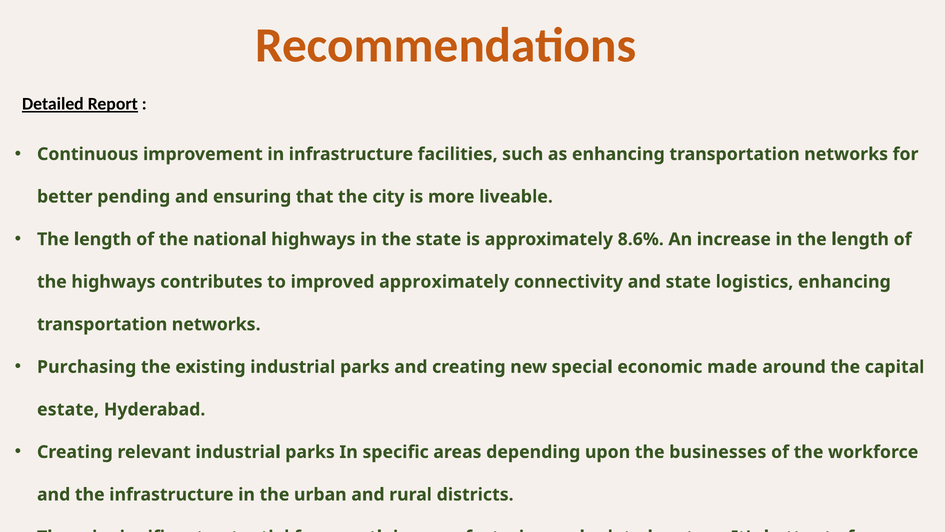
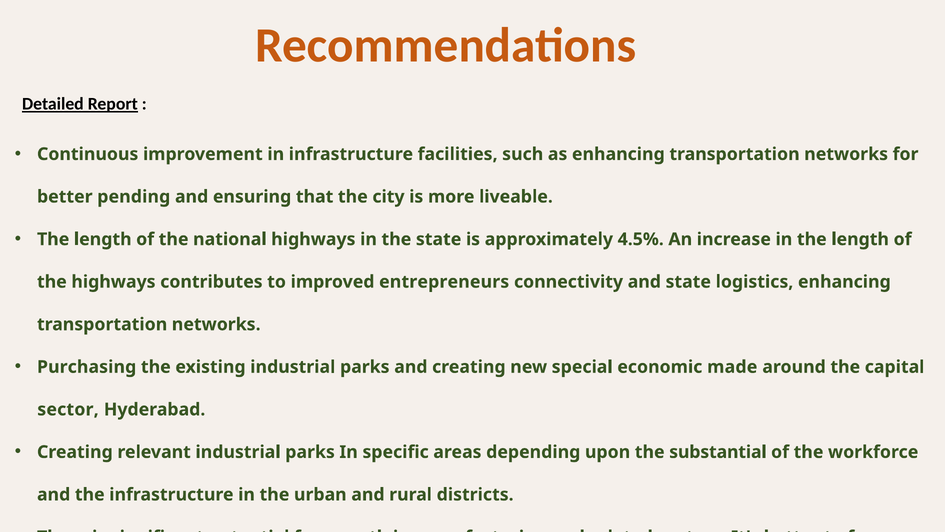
8.6%: 8.6% -> 4.5%
improved approximately: approximately -> entrepreneurs
estate: estate -> sector
businesses: businesses -> substantial
